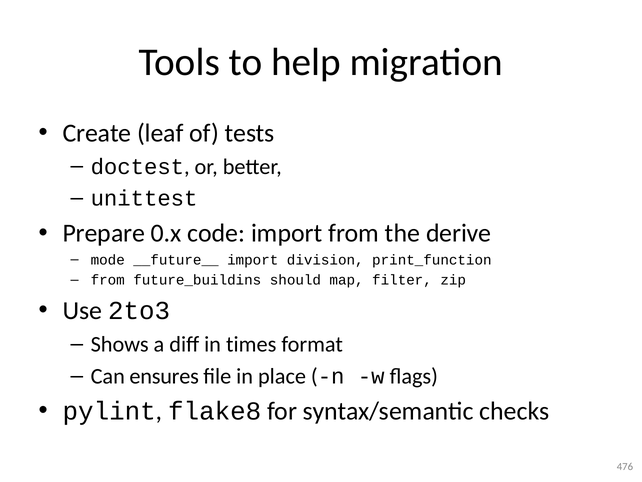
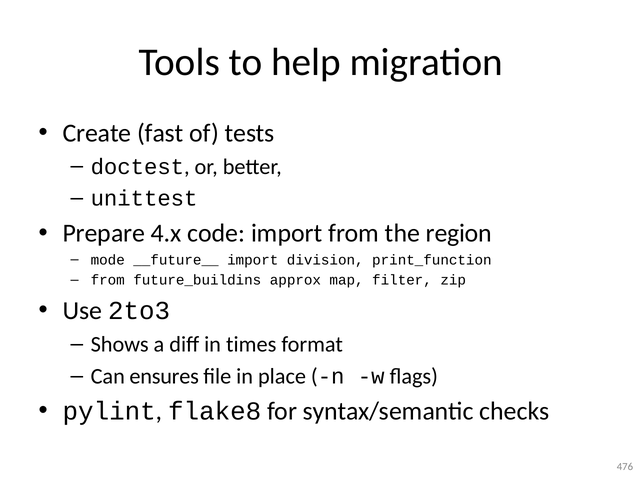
leaf: leaf -> fast
0.x: 0.x -> 4.x
derive: derive -> region
should: should -> approx
